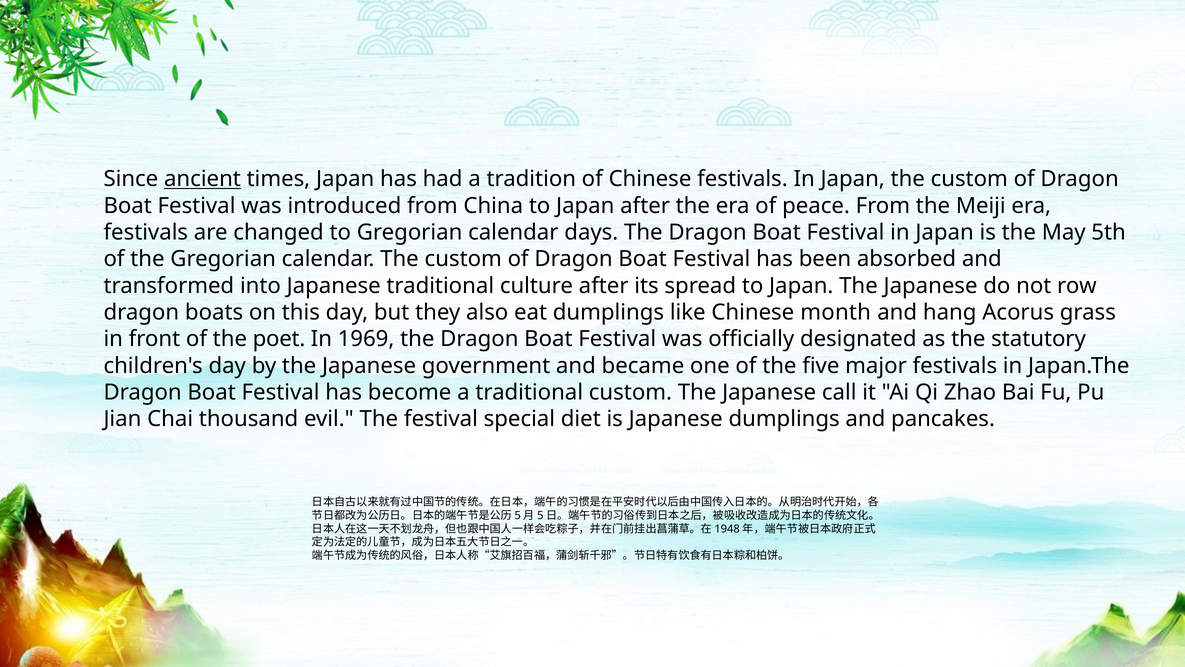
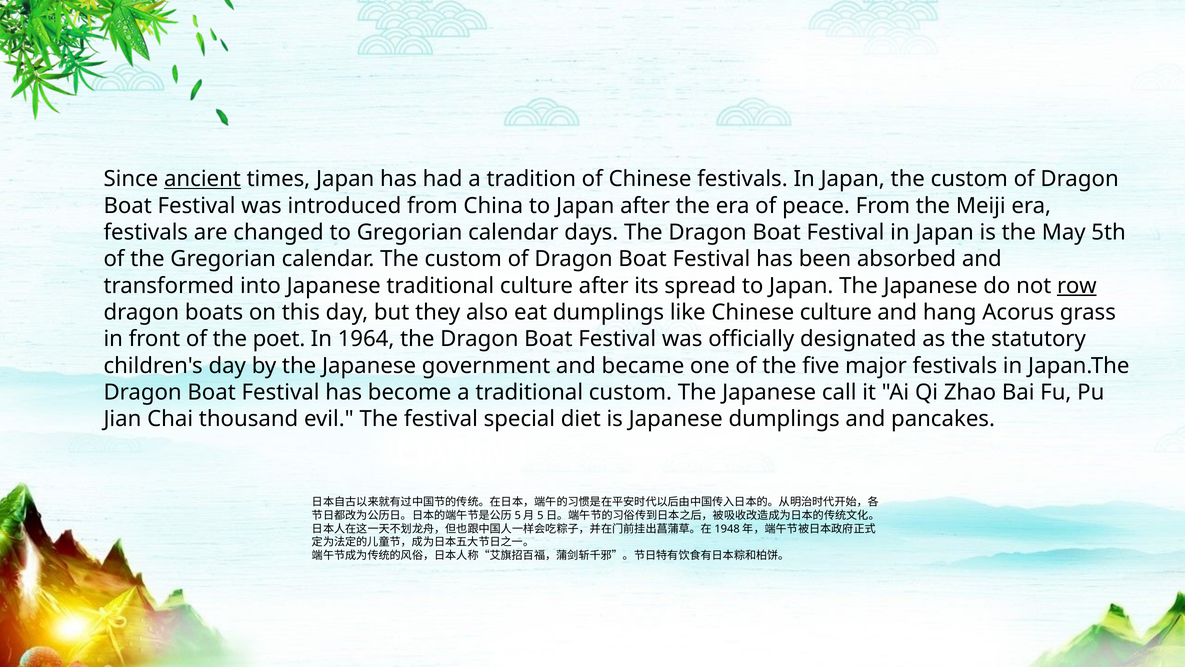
row underline: none -> present
Chinese month: month -> culture
1969: 1969 -> 1964
